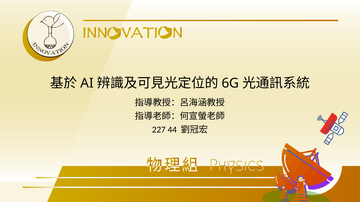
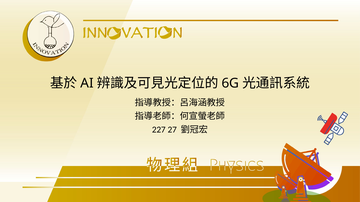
44: 44 -> 27
